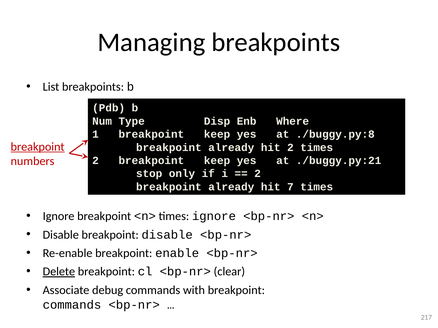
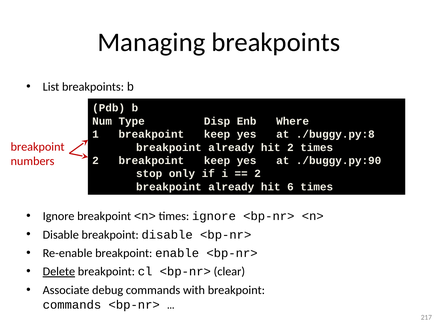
breakpoint at (38, 147) underline: present -> none
./buggy.py:21: ./buggy.py:21 -> ./buggy.py:90
7: 7 -> 6
